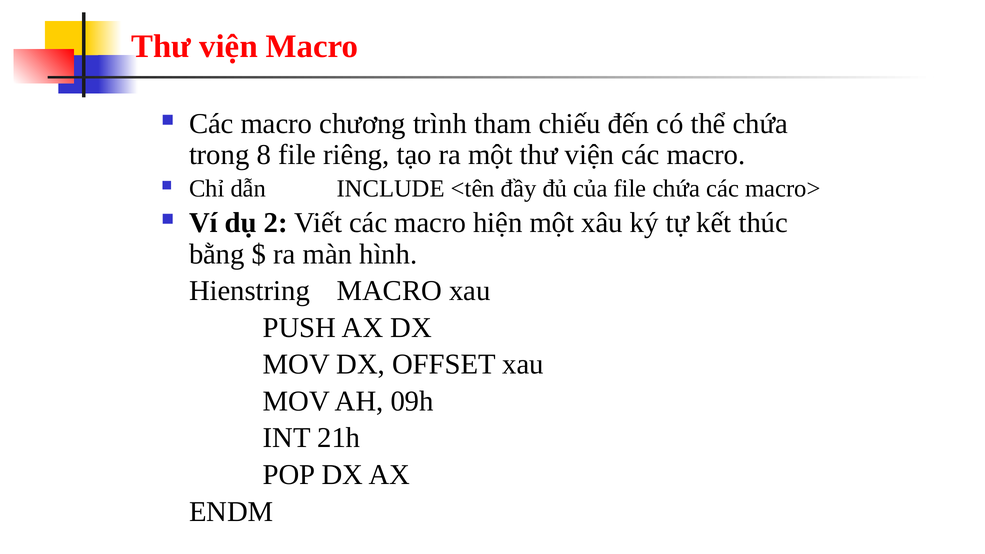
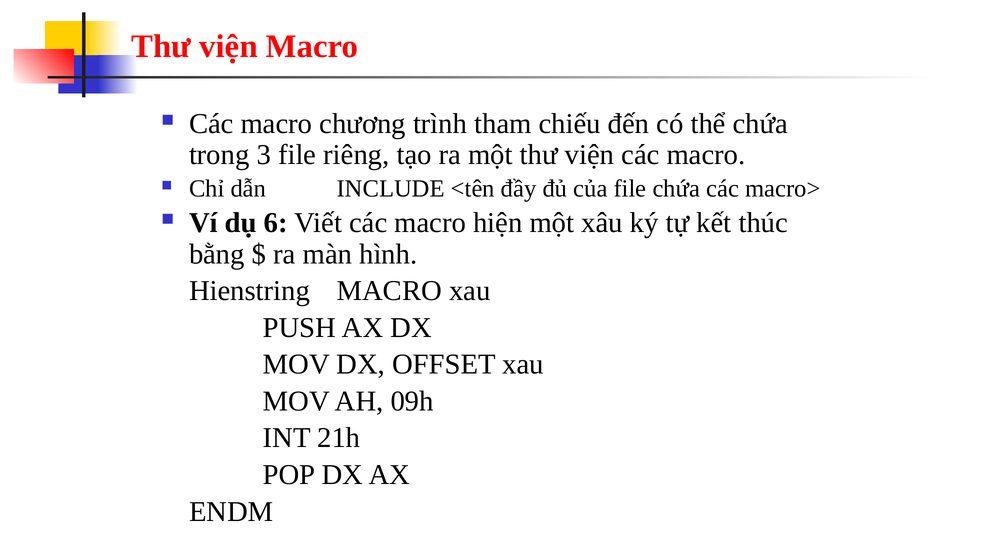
8: 8 -> 3
2: 2 -> 6
